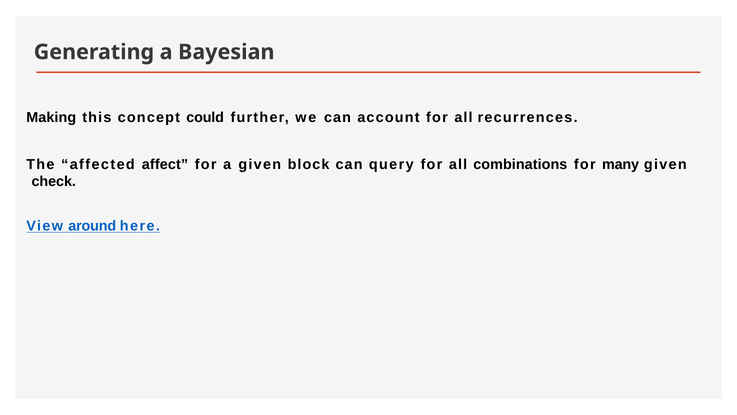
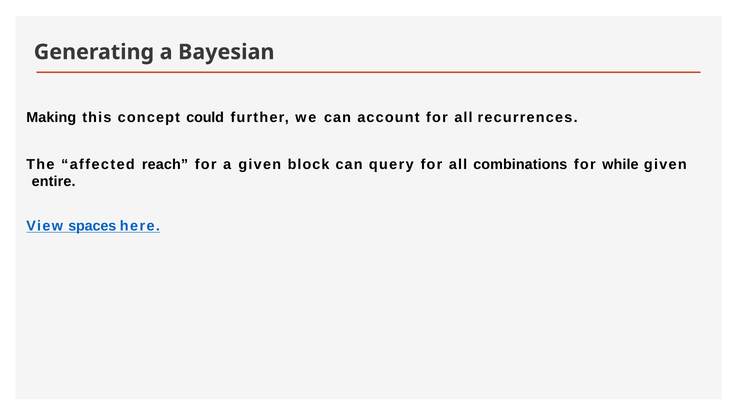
affect: affect -> reach
many: many -> while
check: check -> entire
around: around -> spaces
